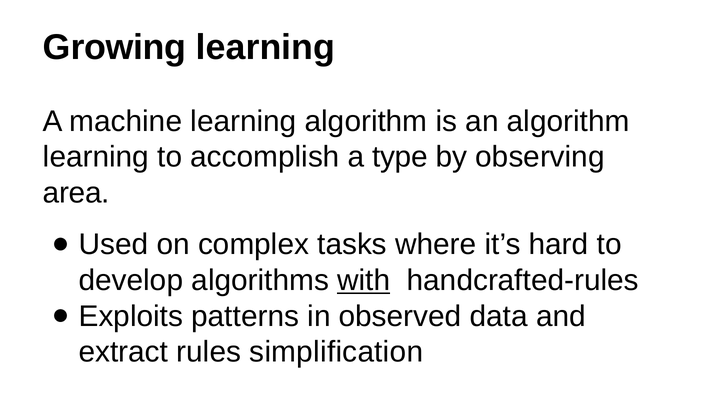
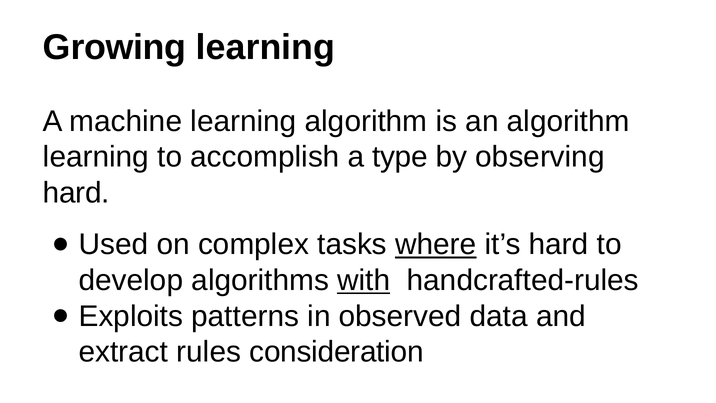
area at (76, 193): area -> hard
where underline: none -> present
simplification: simplification -> consideration
